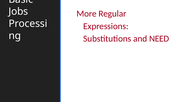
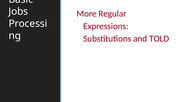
NEED: NEED -> TOLD
